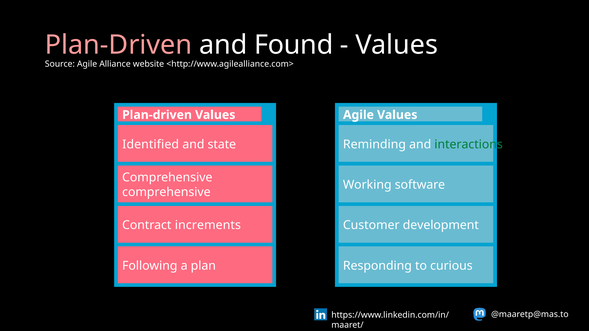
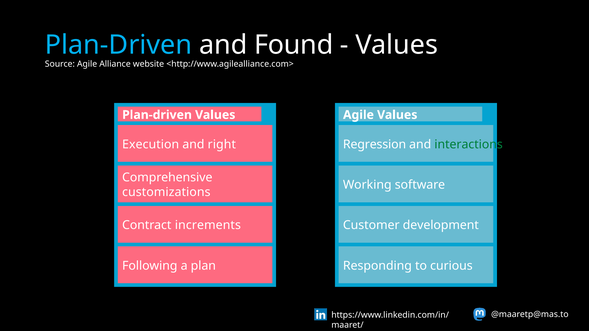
Plan-Driven at (118, 45) colour: pink -> light blue
Identified: Identified -> Execution
state: state -> right
Reminding: Reminding -> Regression
comprehensive at (166, 192): comprehensive -> customizations
